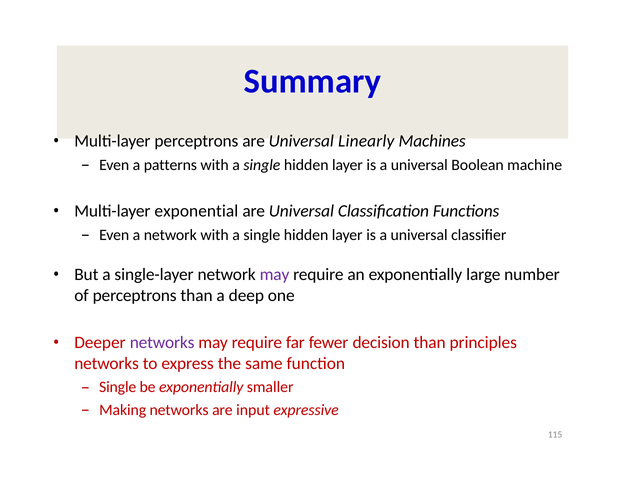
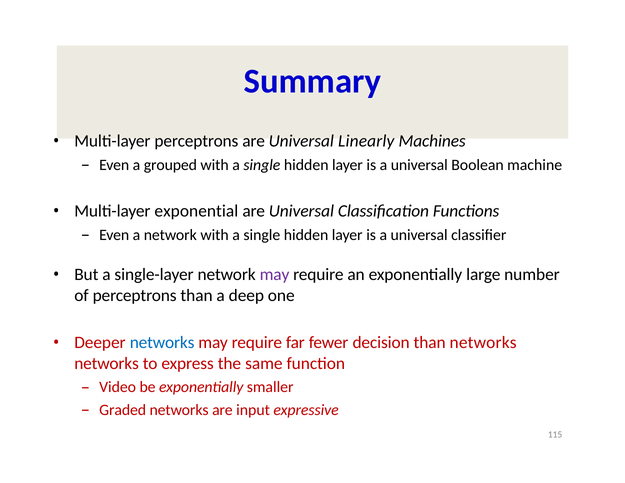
patterns: patterns -> grouped
networks at (162, 343) colour: purple -> blue
than principles: principles -> networks
Single at (118, 387): Single -> Video
Making: Making -> Graded
